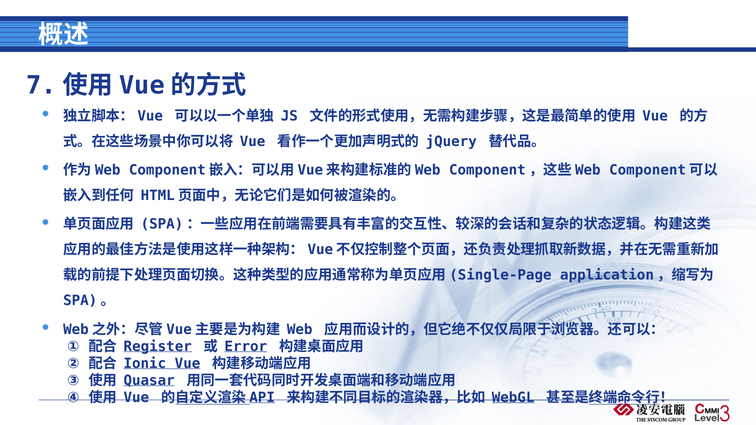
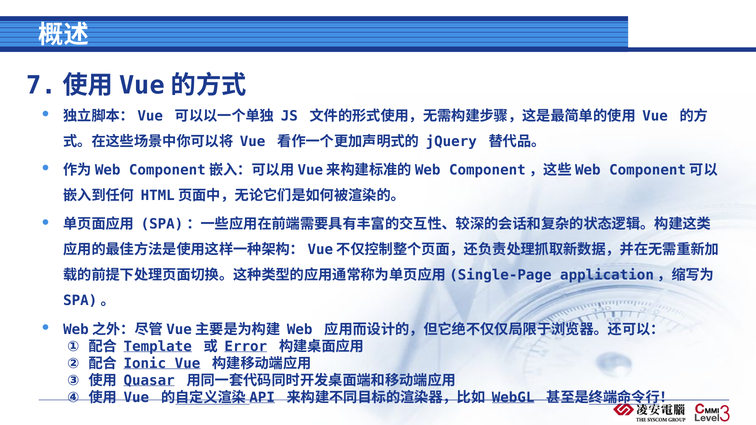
Register: Register -> Template
